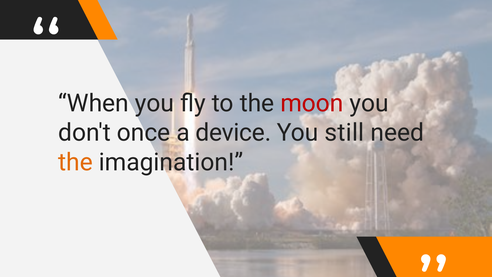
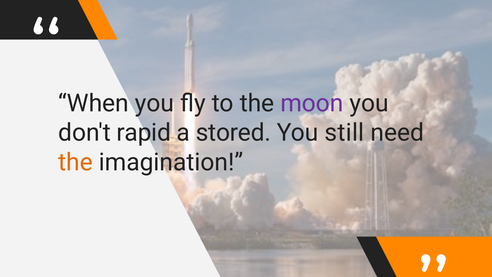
moon colour: red -> purple
once: once -> rapid
device: device -> stored
